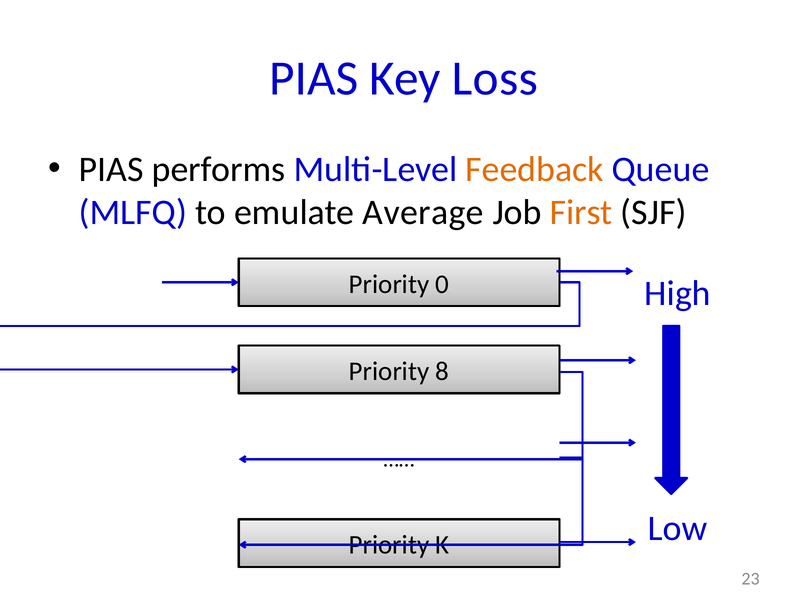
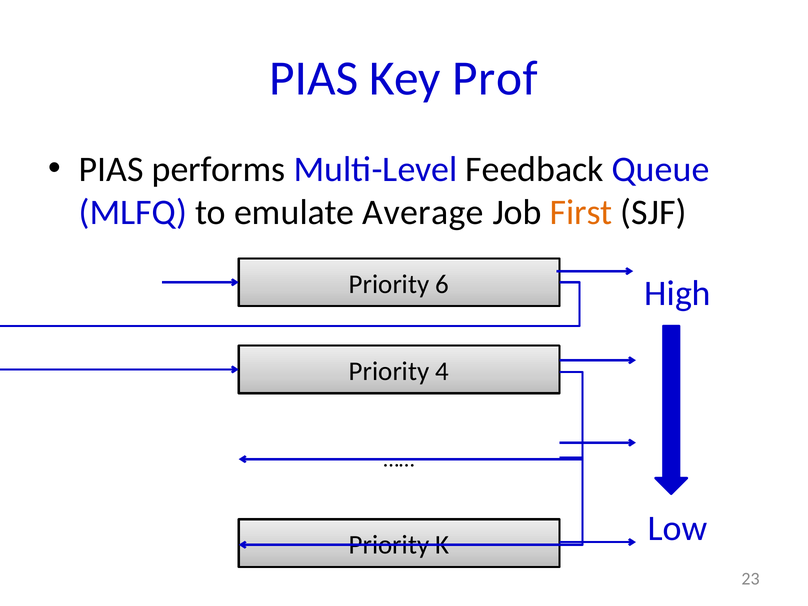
Loss: Loss -> Prof
Feedback colour: orange -> black
0: 0 -> 6
8: 8 -> 4
